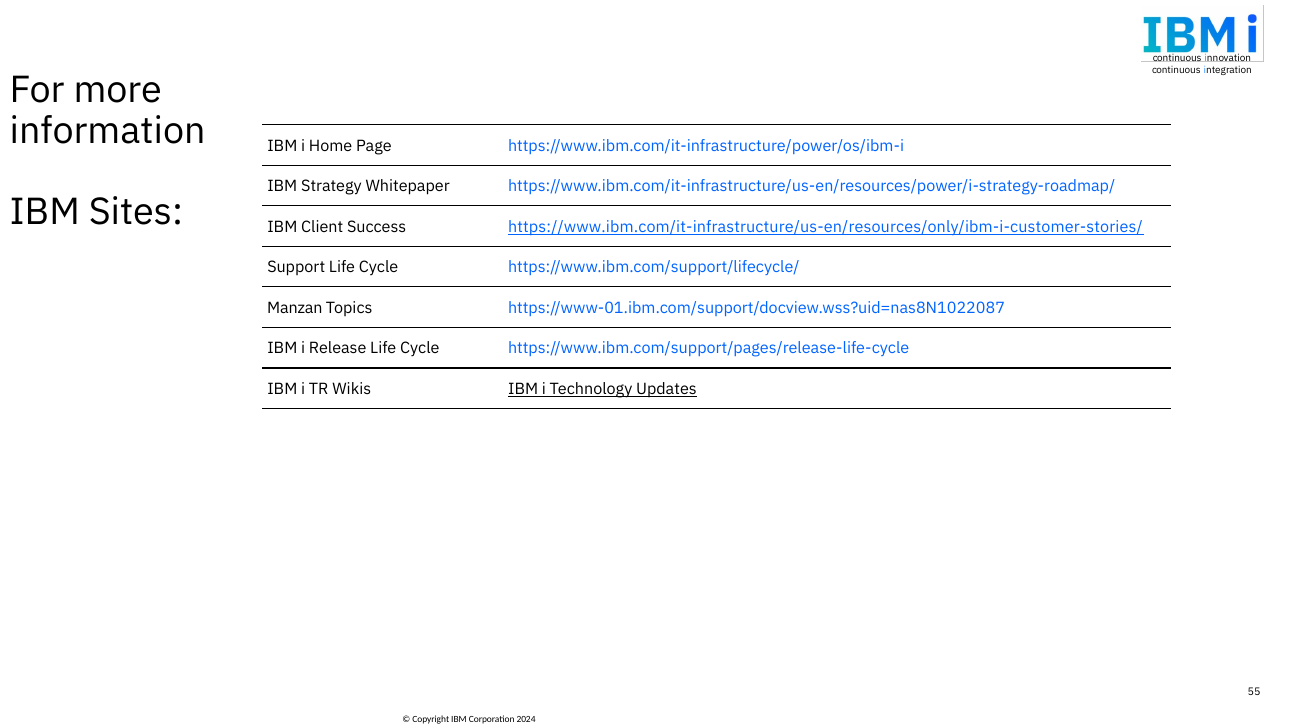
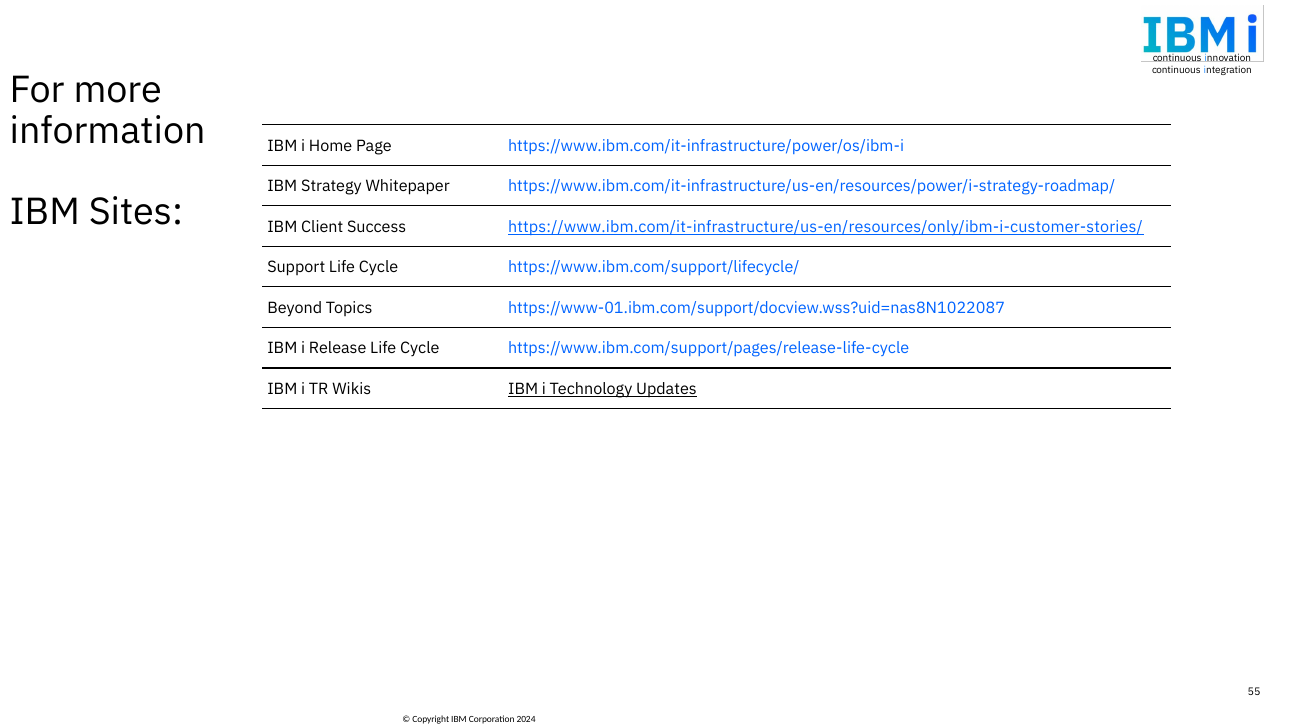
Manzan: Manzan -> Beyond
